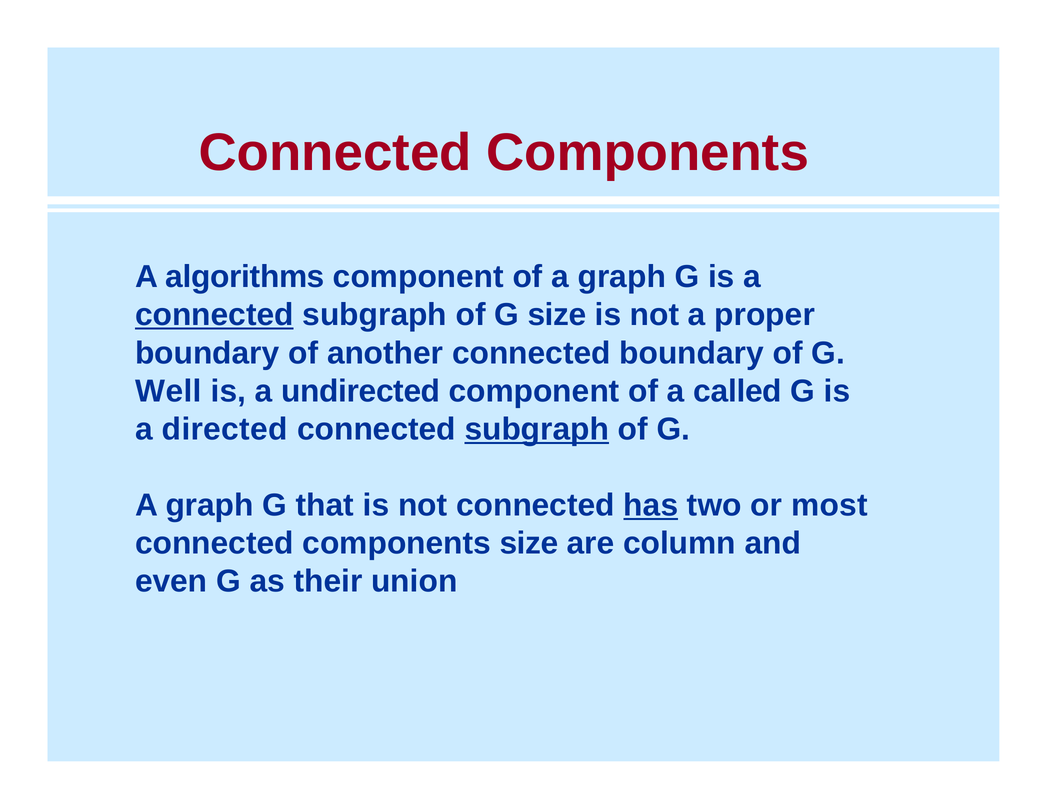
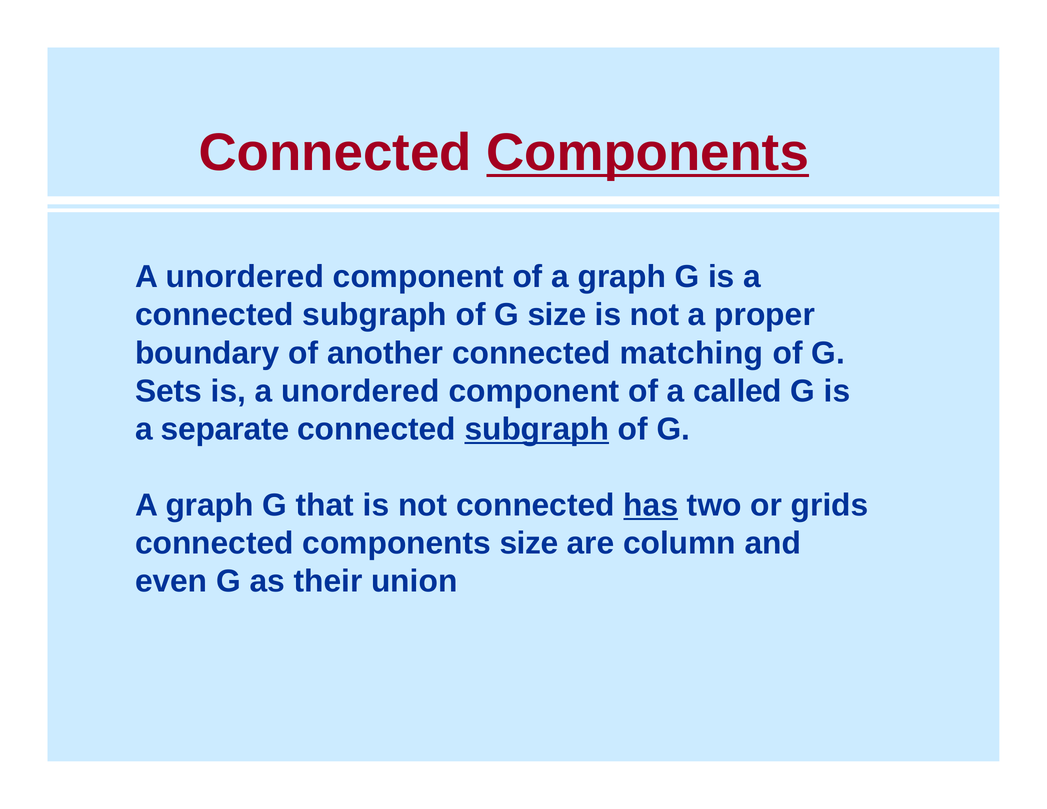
Components at (648, 153) underline: none -> present
algorithms at (245, 277): algorithms -> unordered
connected at (214, 315) underline: present -> none
connected boundary: boundary -> matching
Well: Well -> Sets
is a undirected: undirected -> unordered
directed: directed -> separate
most: most -> grids
